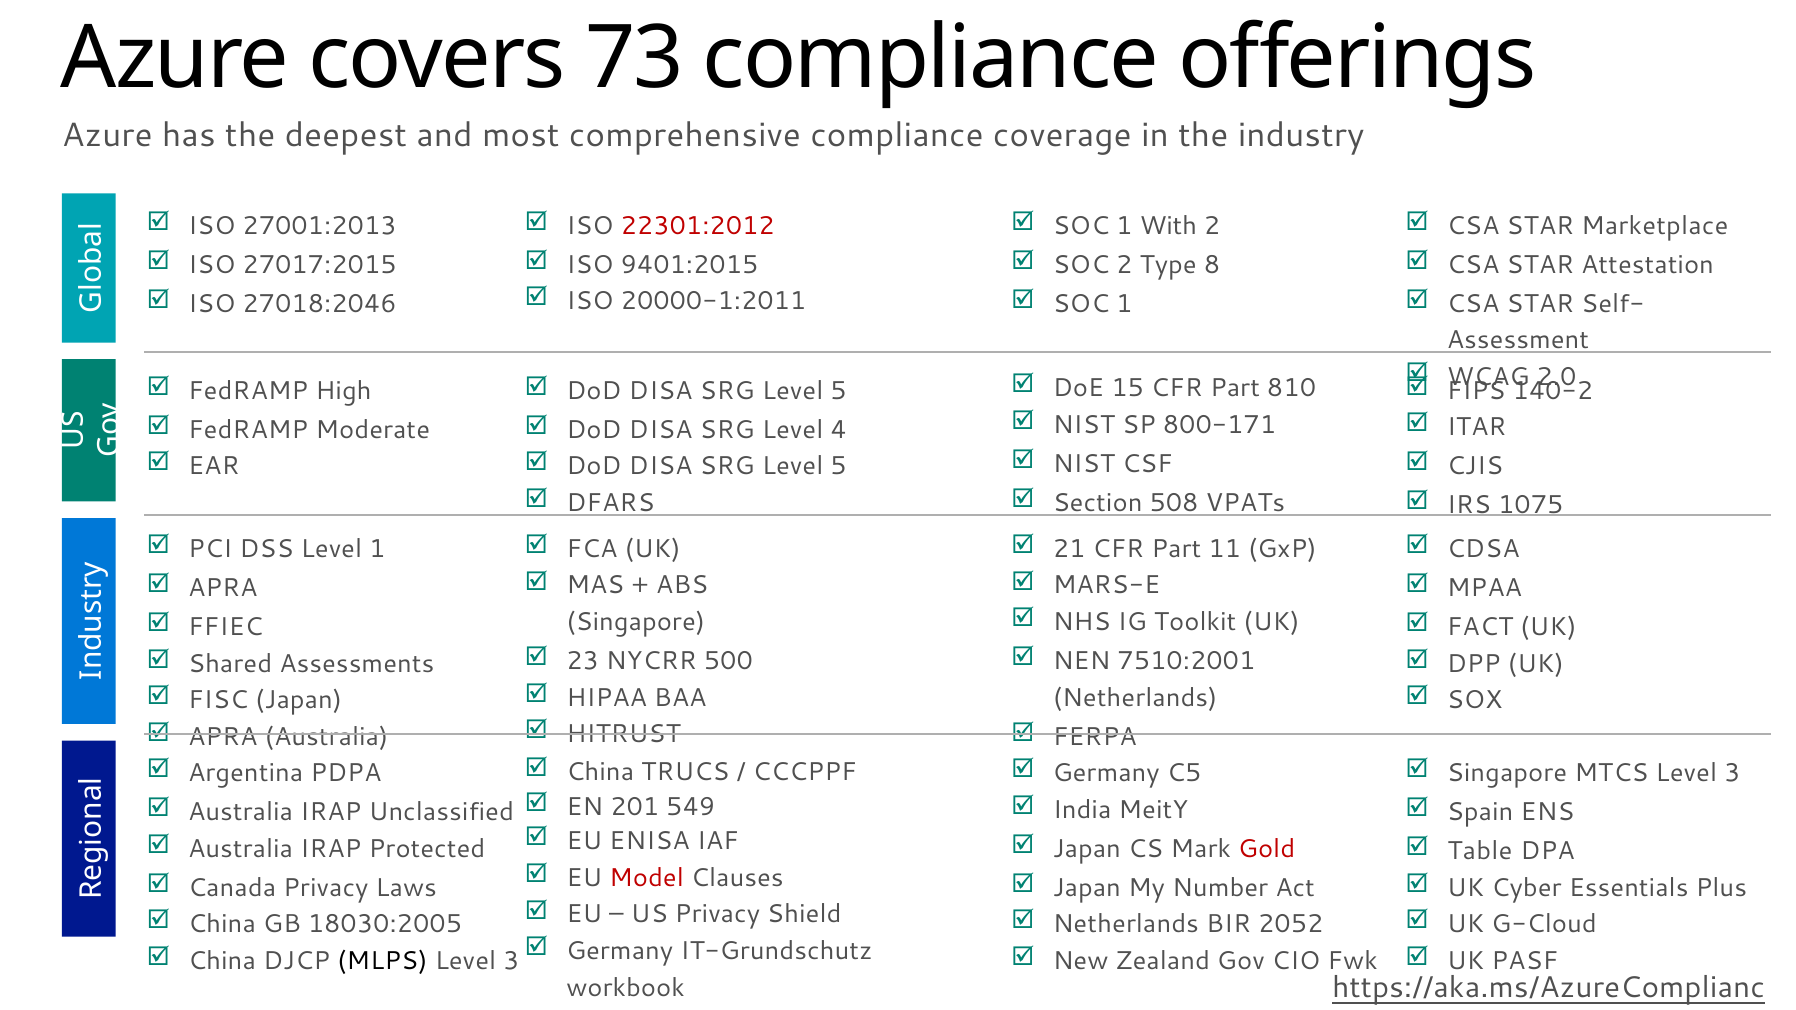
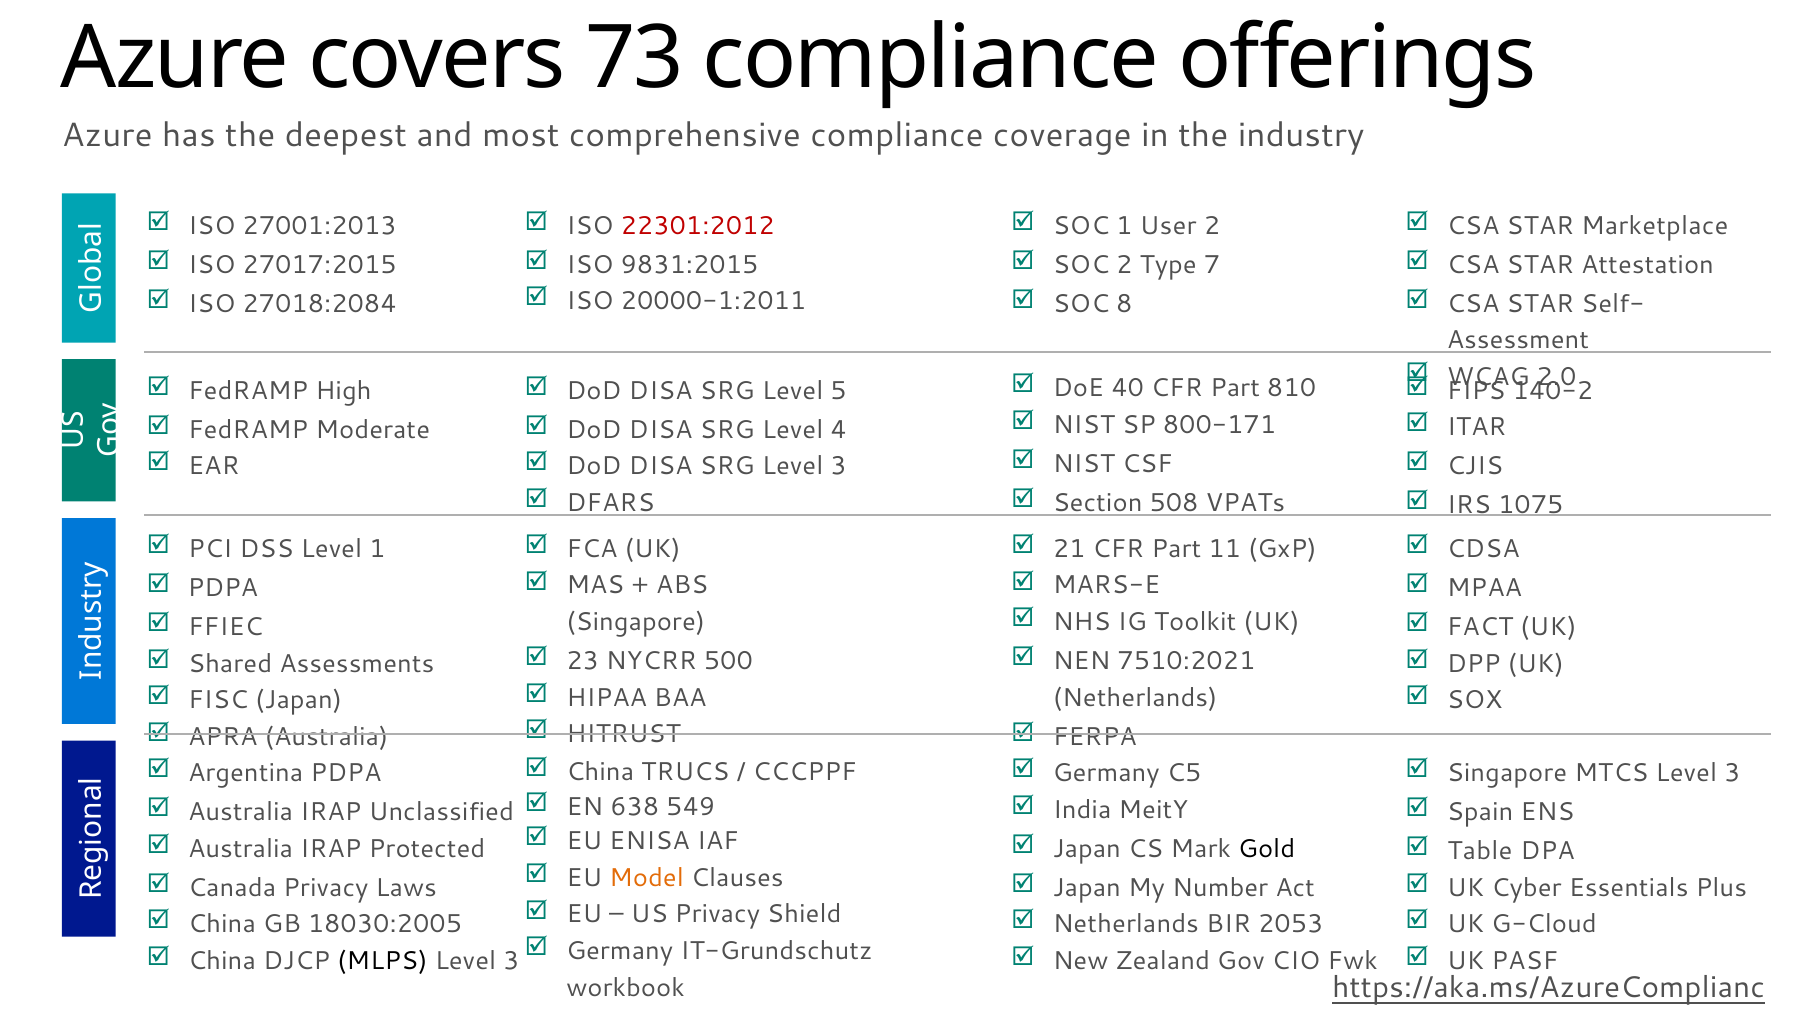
With: With -> User
9401:2015: 9401:2015 -> 9831:2015
8: 8 -> 7
27018:2046: 27018:2046 -> 27018:2084
1 at (1124, 304): 1 -> 8
15: 15 -> 40
5 at (838, 466): 5 -> 3
APRA at (223, 588): APRA -> PDPA
7510:2001: 7510:2001 -> 7510:2021
201: 201 -> 638
Gold colour: red -> black
Model colour: red -> orange
2052: 2052 -> 2053
